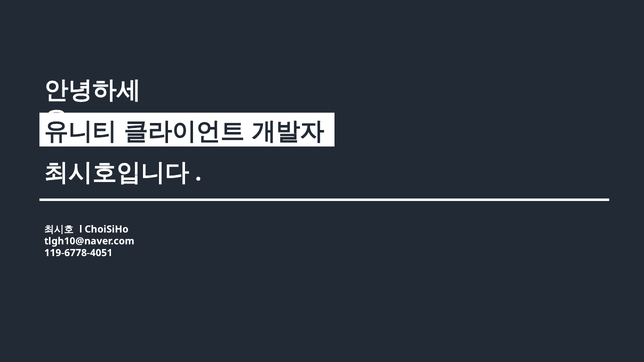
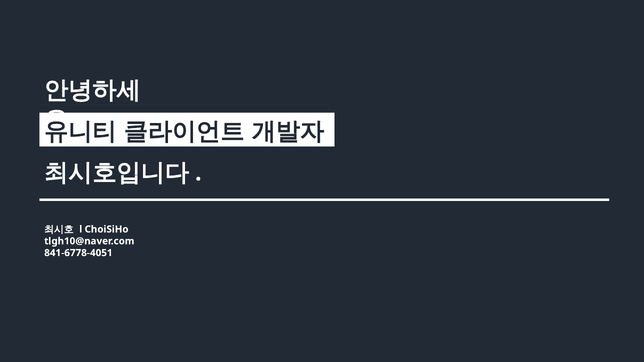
119-6778-4051: 119-6778-4051 -> 841-6778-4051
